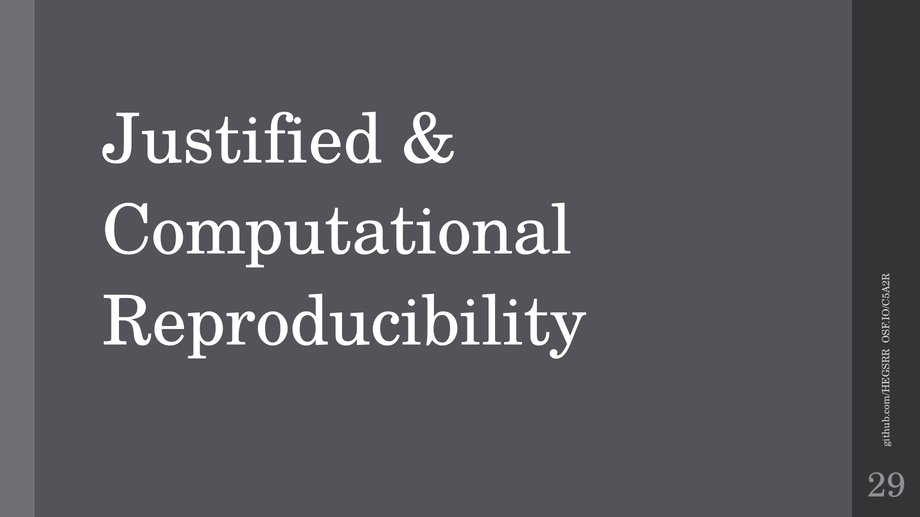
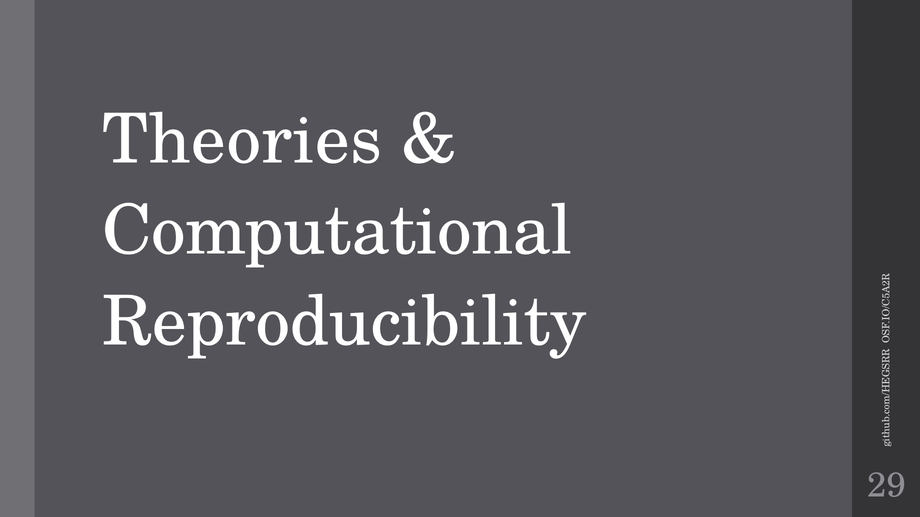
Justified: Justified -> Theories
